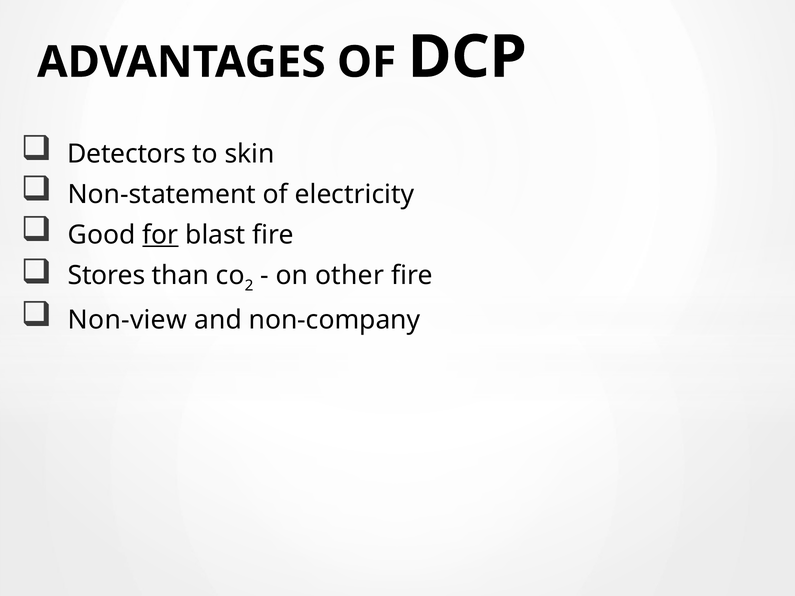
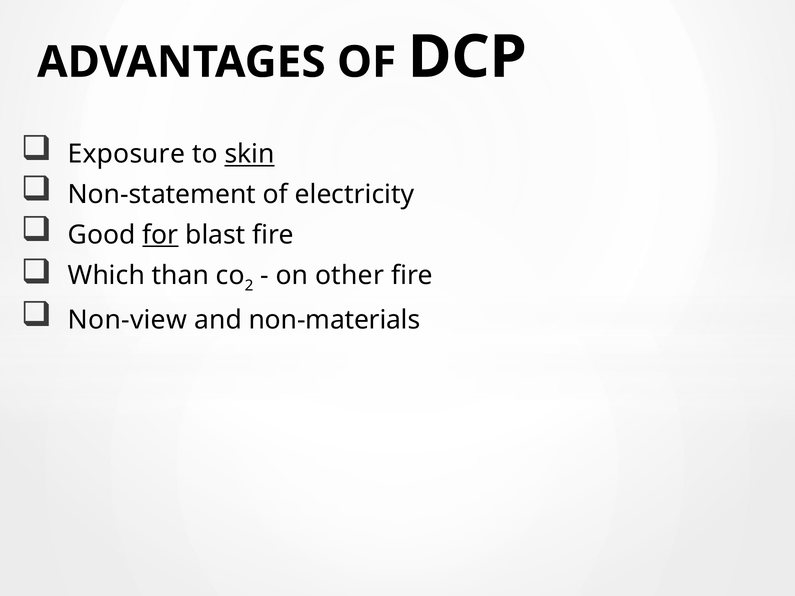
Detectors: Detectors -> Exposure
skin underline: none -> present
Stores: Stores -> Which
non-company: non-company -> non-materials
